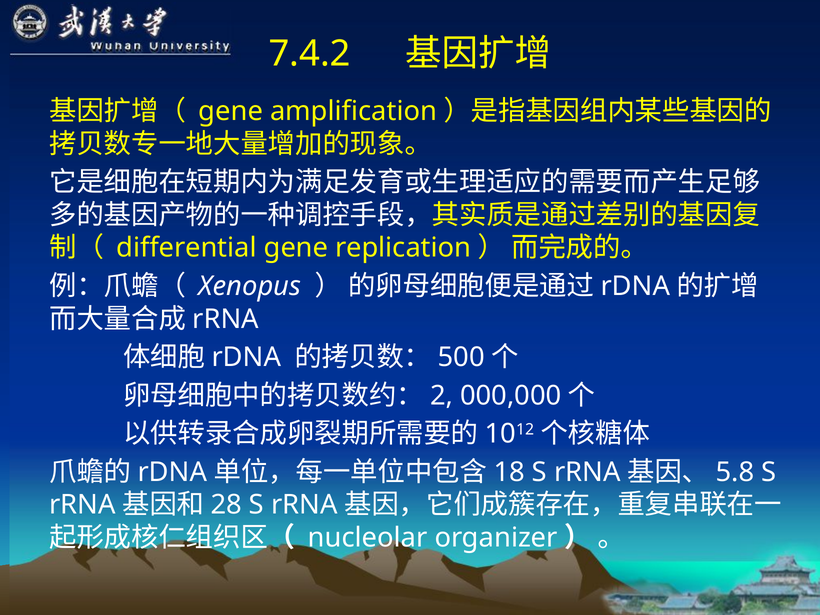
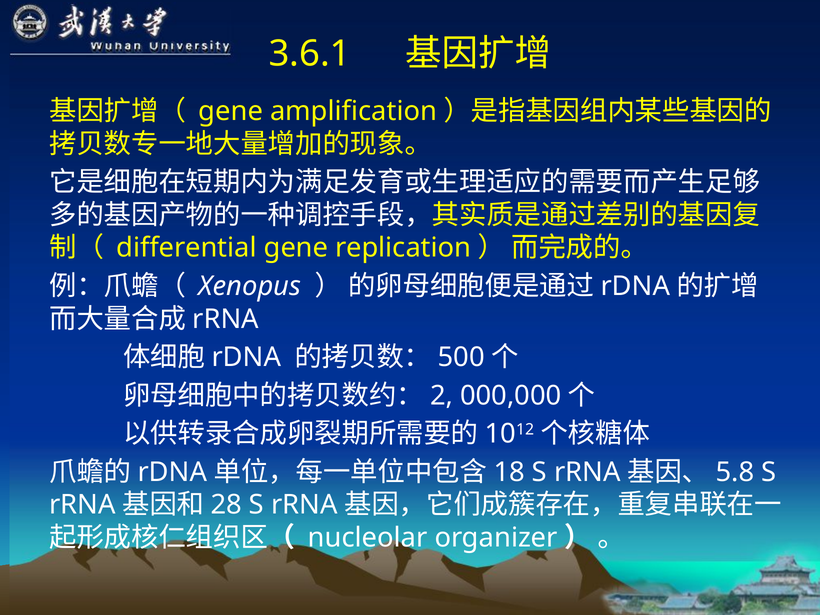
7.4.2: 7.4.2 -> 3.6.1
